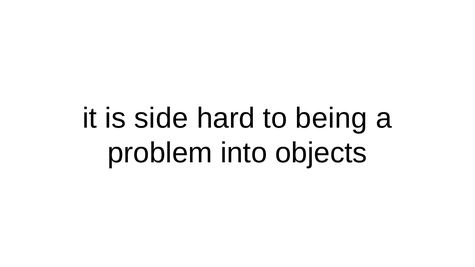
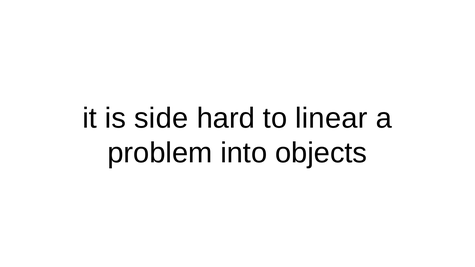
being: being -> linear
